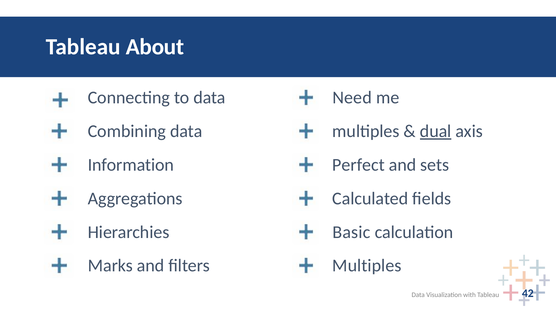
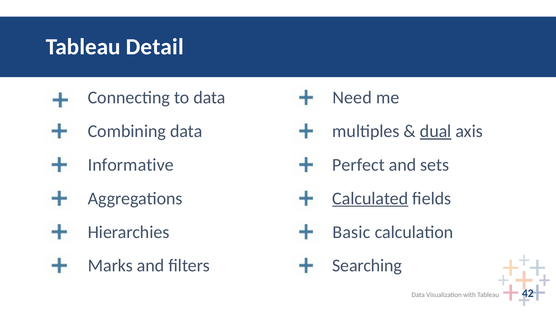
About: About -> Detail
Information: Information -> Informative
Calculated underline: none -> present
Multiples at (367, 265): Multiples -> Searching
